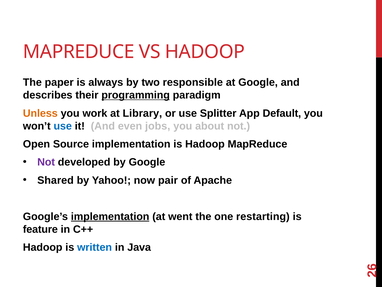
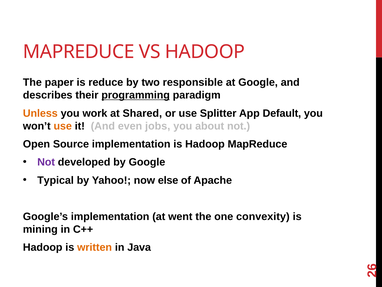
always: always -> reduce
Library: Library -> Shared
use at (63, 126) colour: blue -> orange
Shared: Shared -> Typical
pair: pair -> else
implementation at (110, 216) underline: present -> none
restarting: restarting -> convexity
feature: feature -> mining
written colour: blue -> orange
